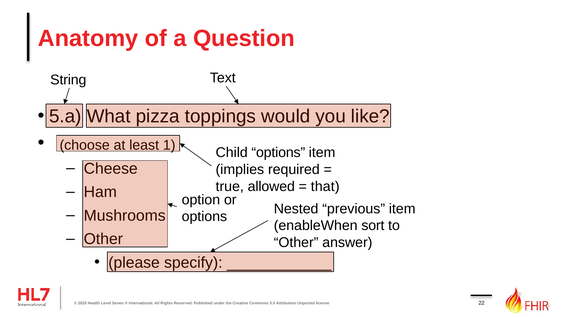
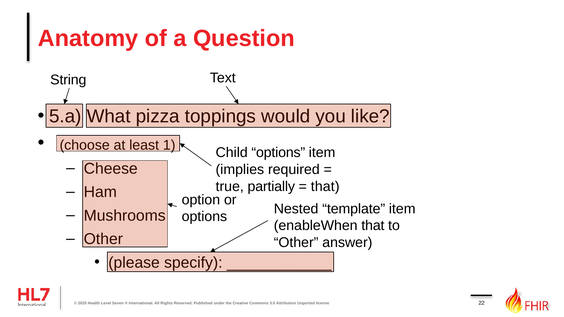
allowed: allowed -> partially
previous: previous -> template
enableWhen sort: sort -> that
